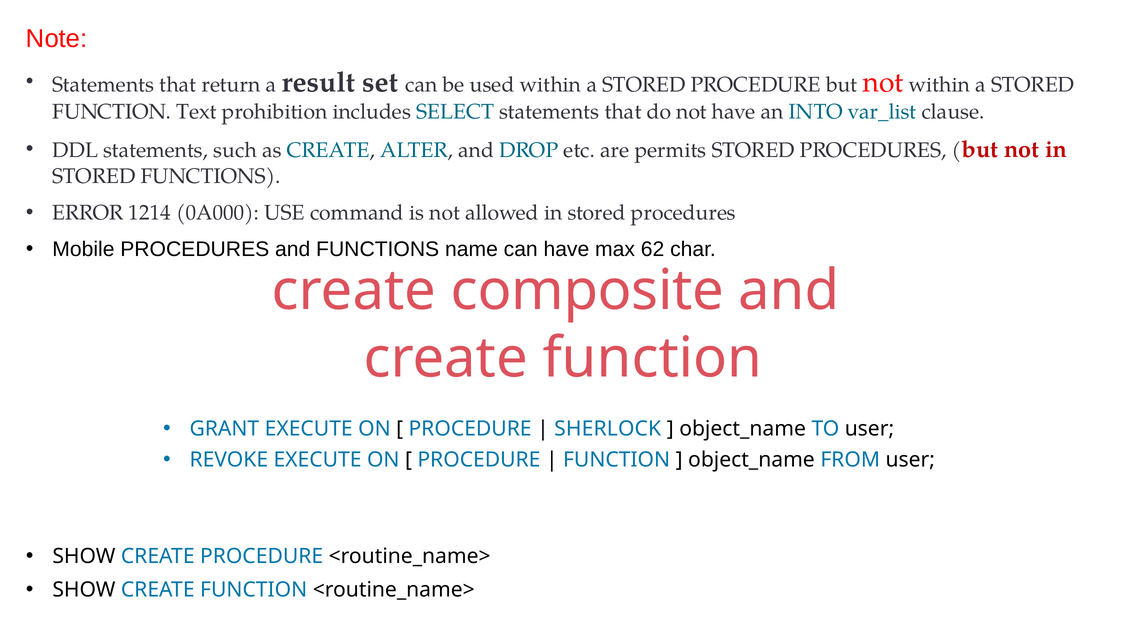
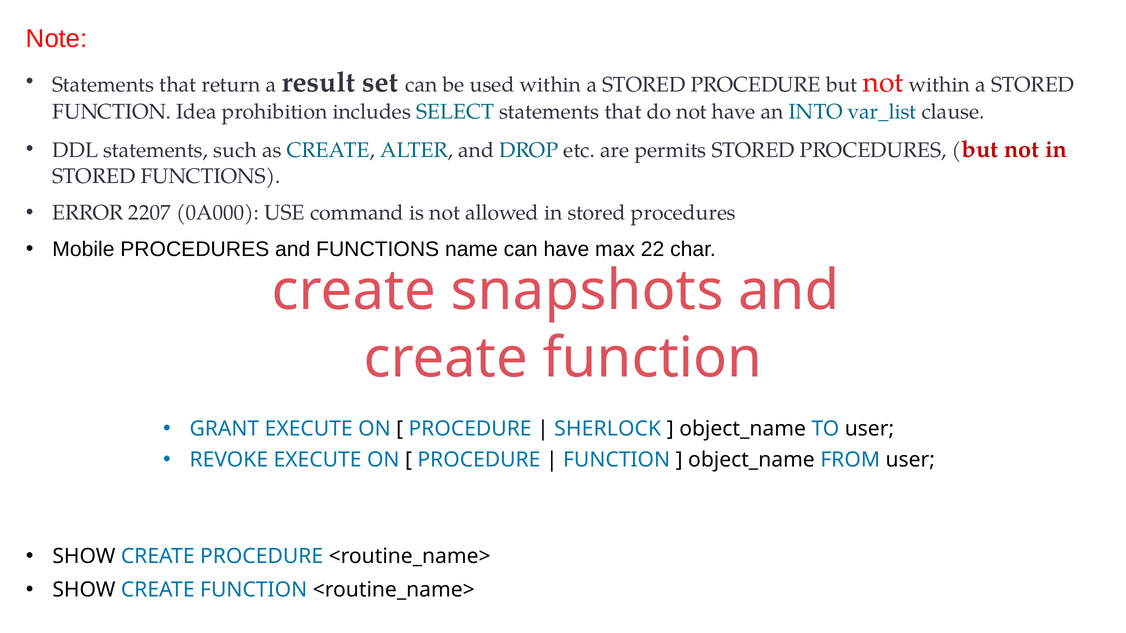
Text: Text -> Idea
1214: 1214 -> 2207
62: 62 -> 22
composite: composite -> snapshots
